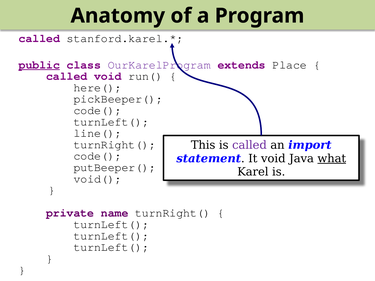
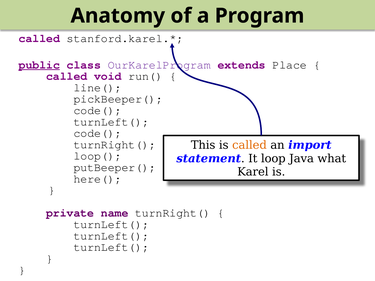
here(: here( -> line(
line( at (98, 133): line( -> code(
called at (249, 145) colour: purple -> orange
code( at (98, 156): code( -> loop(
It void: void -> loop
what underline: present -> none
void(: void( -> here(
